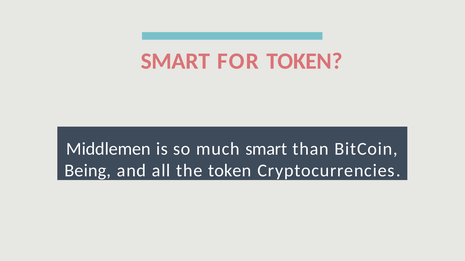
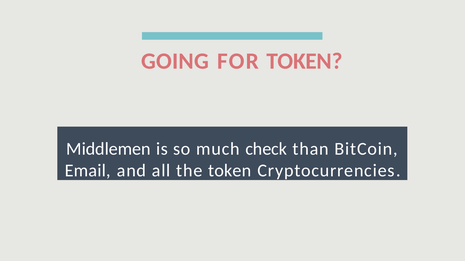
SMART at (175, 61): SMART -> GOING
much smart: smart -> check
Being: Being -> Email
